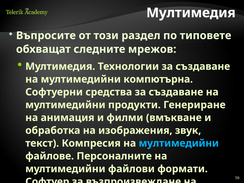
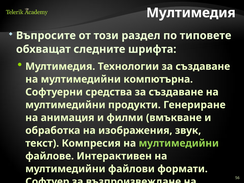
мрежов: мрежов -> шрифта
мултимедийни at (179, 143) colour: light blue -> light green
Персоналните: Персоналните -> Интерактивен
